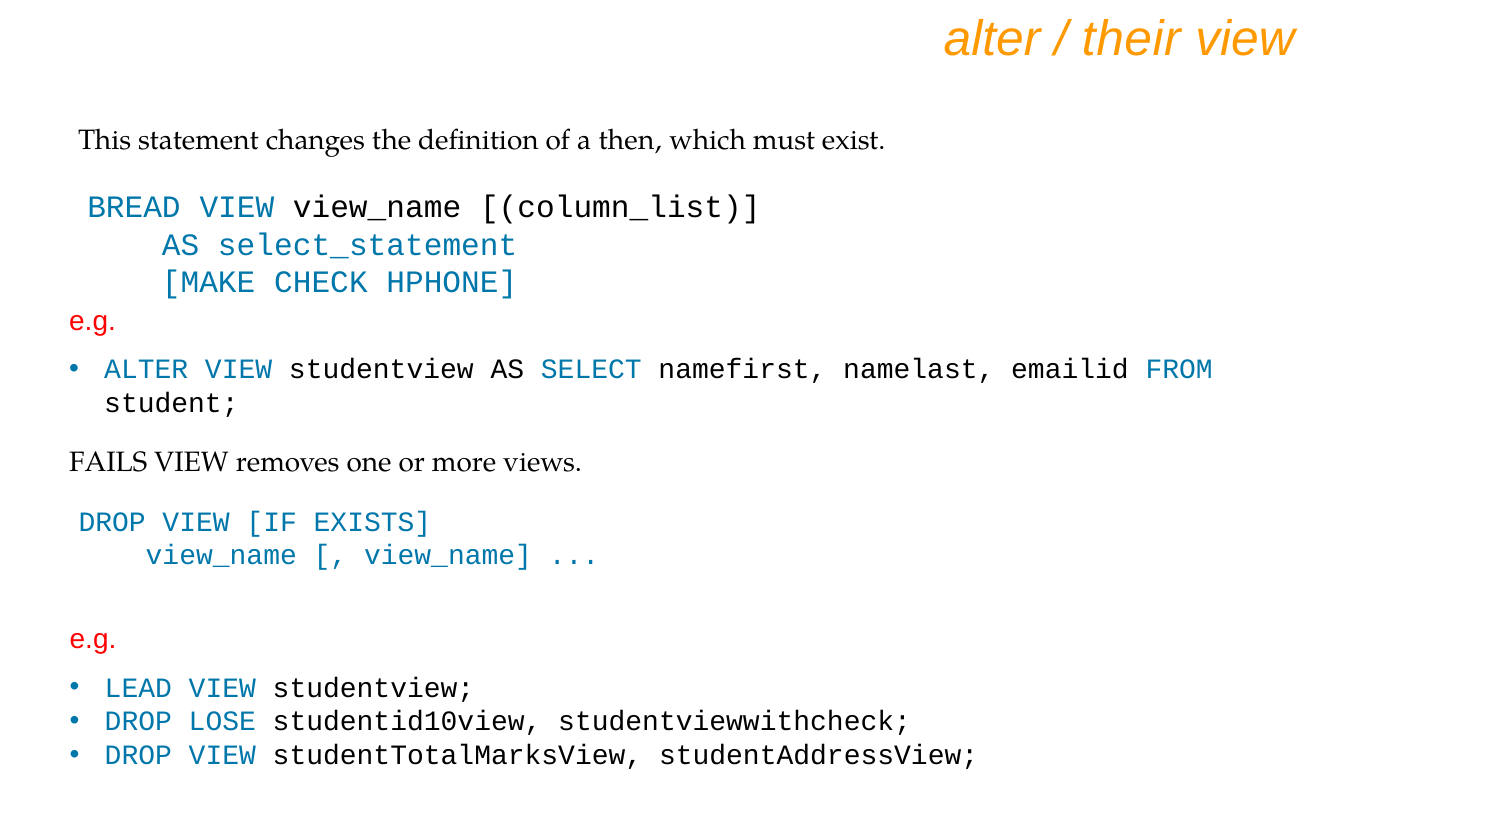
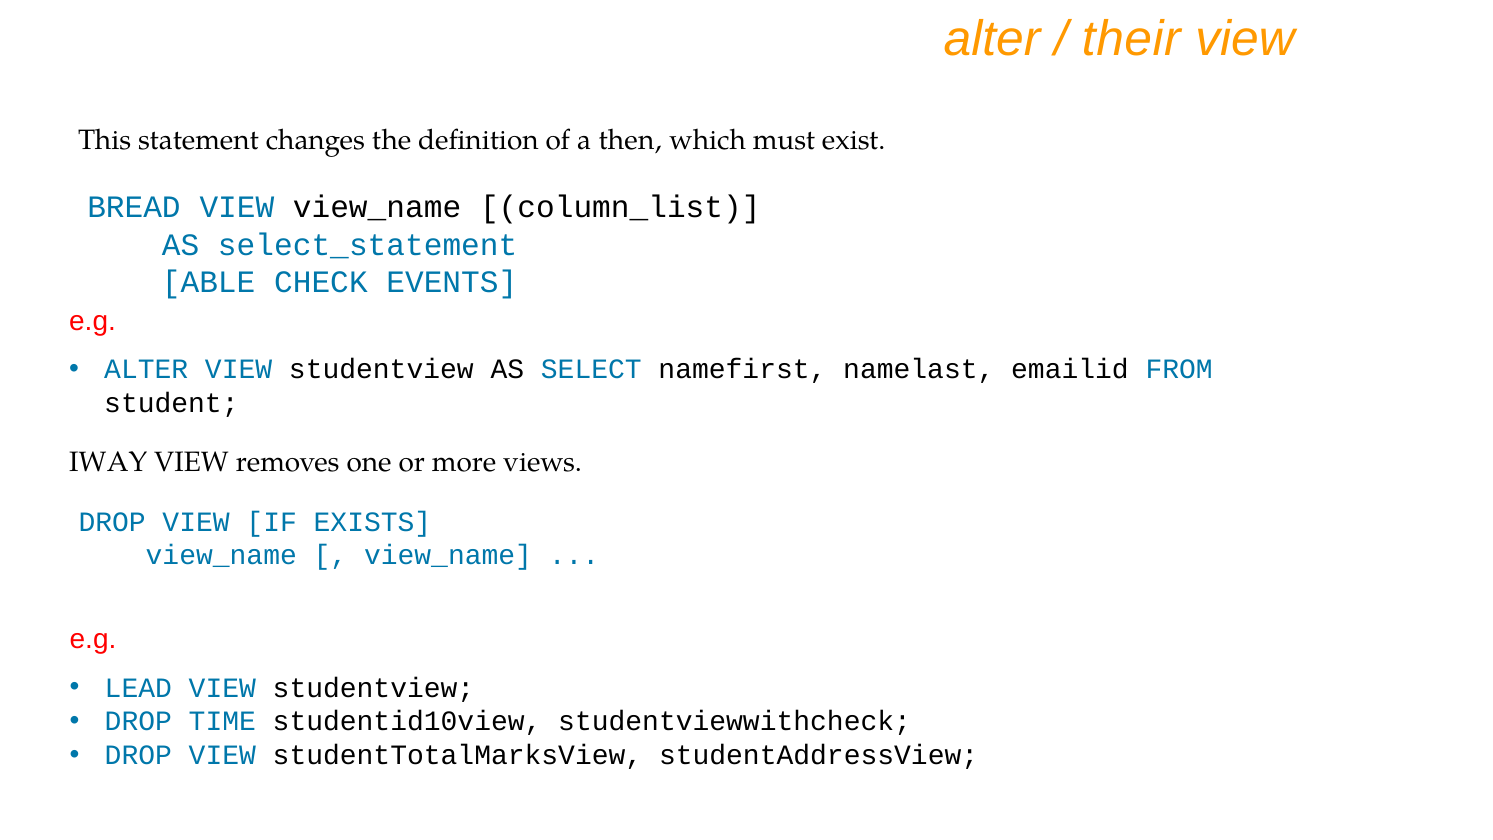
MAKE: MAKE -> ABLE
HPHONE: HPHONE -> EVENTS
FAILS: FAILS -> IWAY
LOSE: LOSE -> TIME
